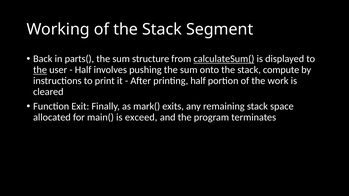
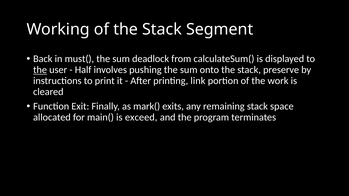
parts(: parts( -> must(
structure: structure -> deadlock
calculateSum( underline: present -> none
compute: compute -> preserve
printing half: half -> link
